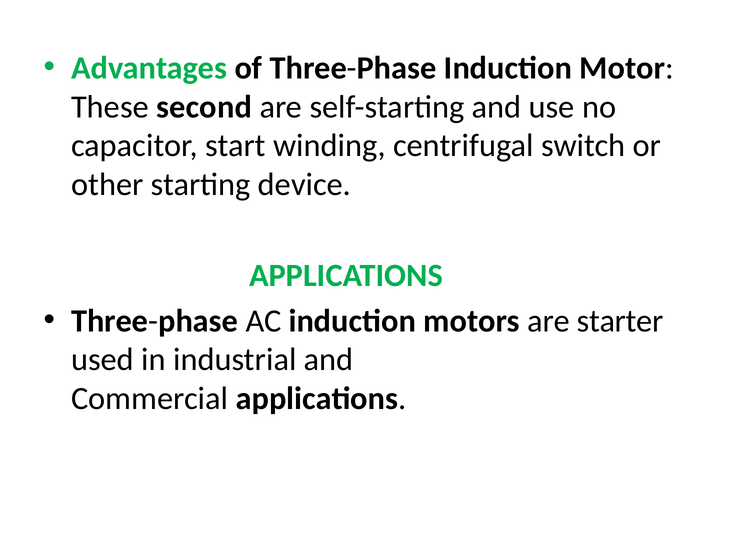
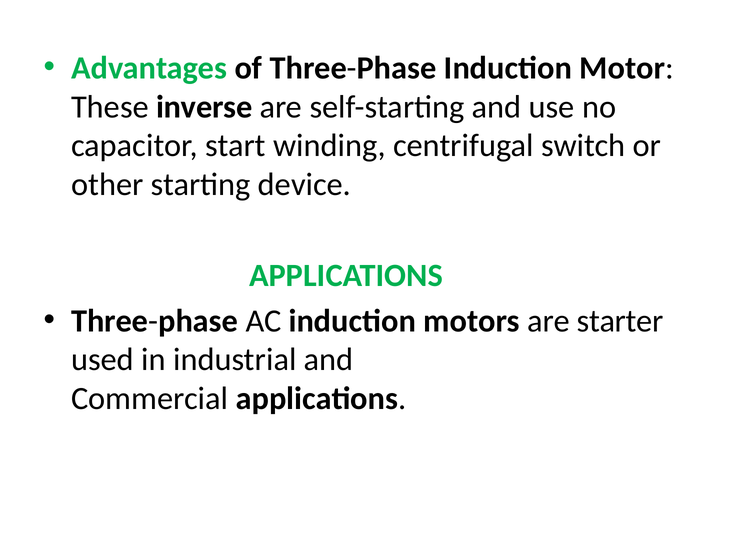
second: second -> inverse
